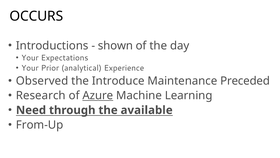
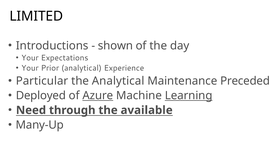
OCCURS: OCCURS -> LIMITED
Observed: Observed -> Particular
the Introduce: Introduce -> Analytical
Research: Research -> Deployed
Learning underline: none -> present
From-Up: From-Up -> Many-Up
